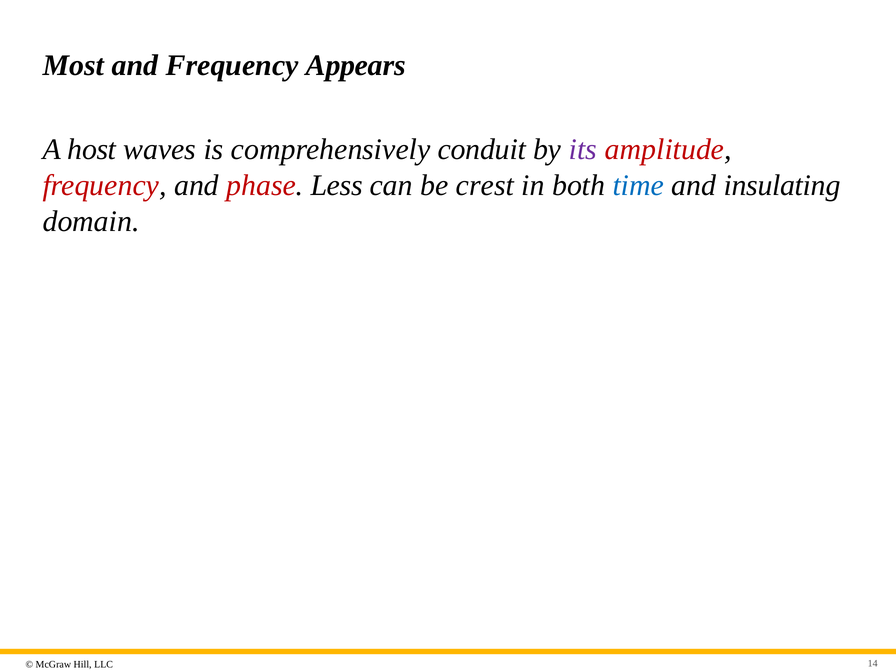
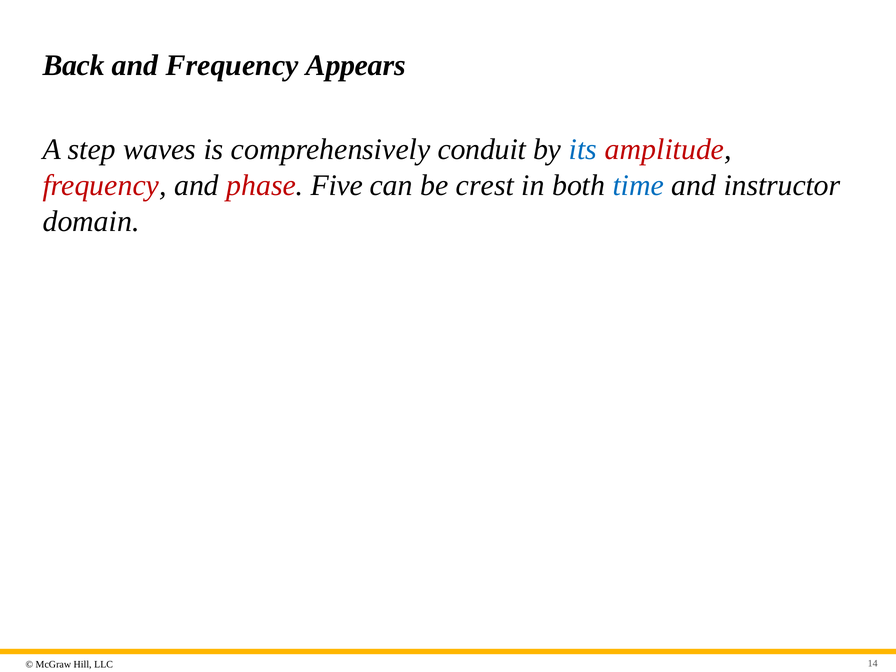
Most: Most -> Back
host: host -> step
its colour: purple -> blue
Less: Less -> Five
insulating: insulating -> instructor
